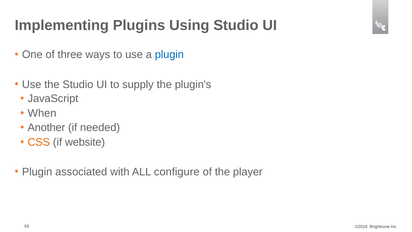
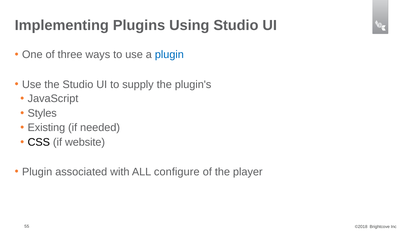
When: When -> Styles
Another: Another -> Existing
CSS colour: orange -> black
